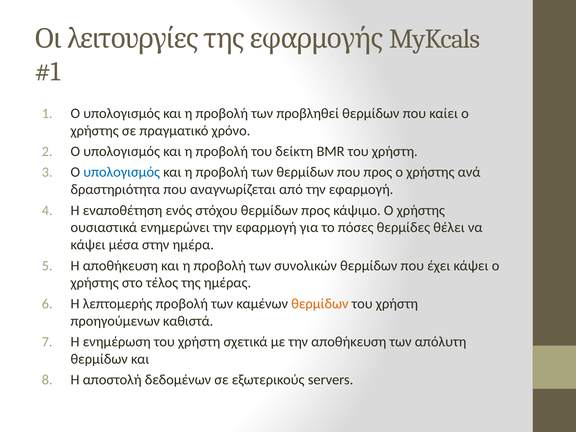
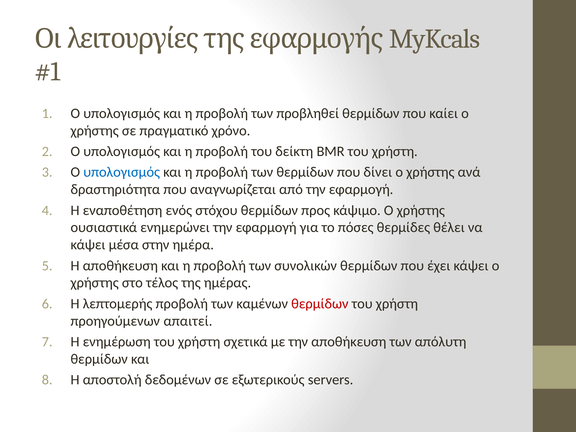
που προς: προς -> δίνει
θερμίδων at (320, 304) colour: orange -> red
καθιστά: καθιστά -> απαιτεί
